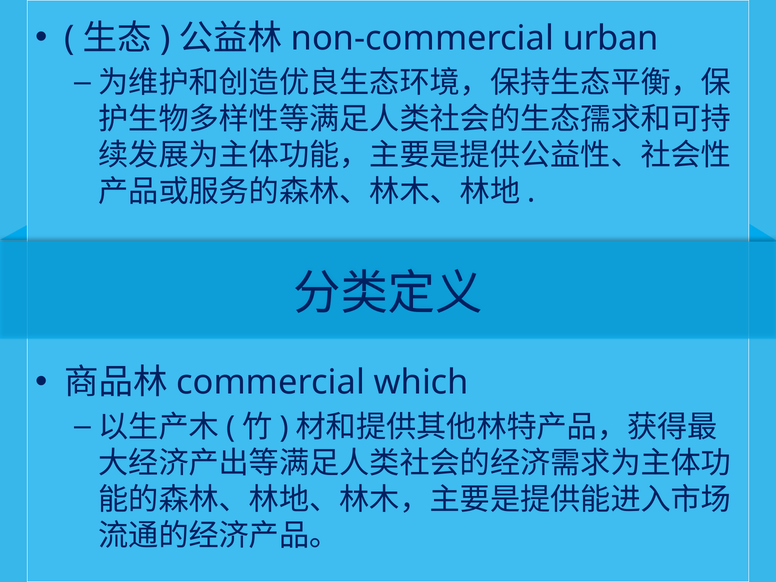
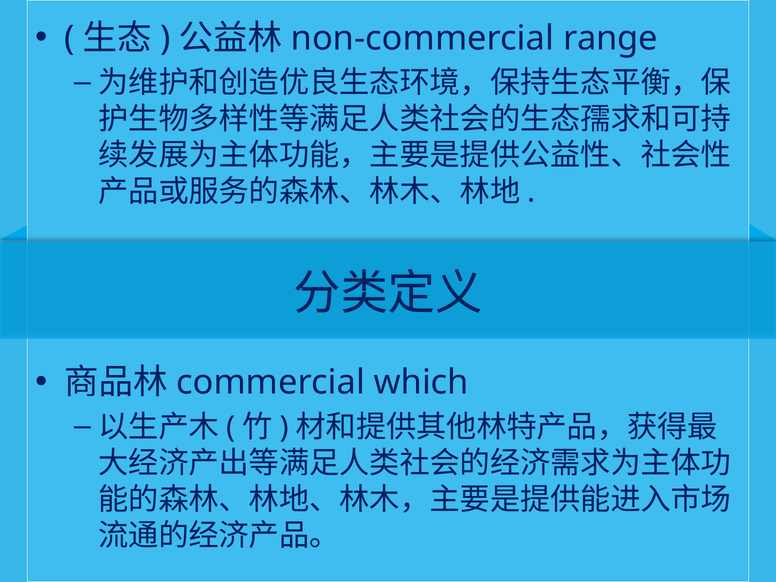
urban: urban -> range
